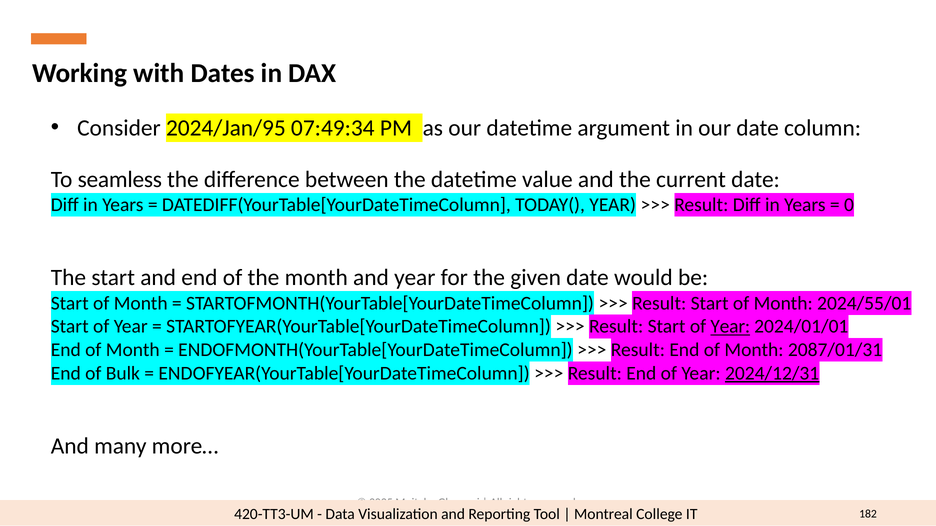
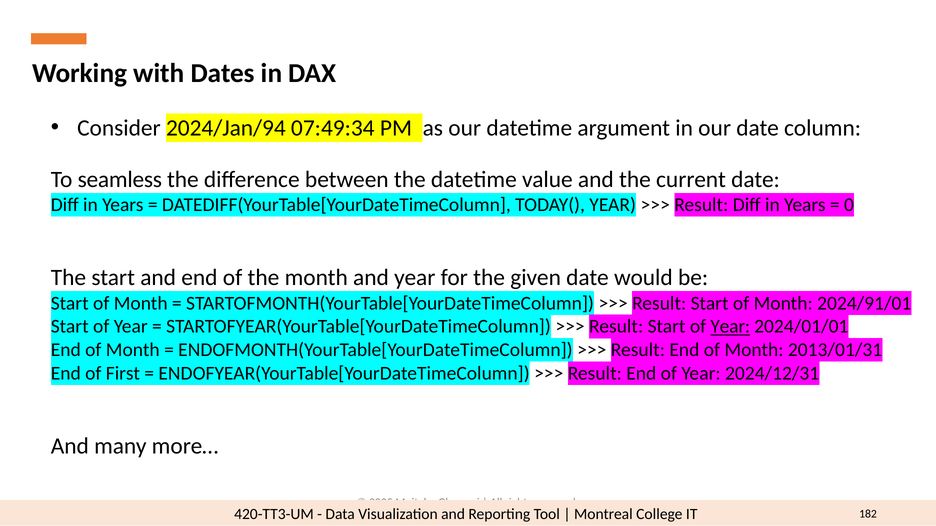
2024/Jan/95: 2024/Jan/95 -> 2024/Jan/94
2024/55/01: 2024/55/01 -> 2024/91/01
2087/01/31: 2087/01/31 -> 2013/01/31
Bulk: Bulk -> First
2024/12/31 underline: present -> none
